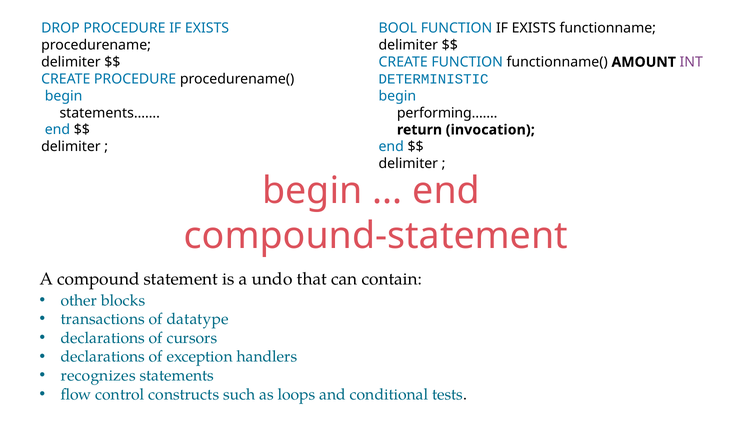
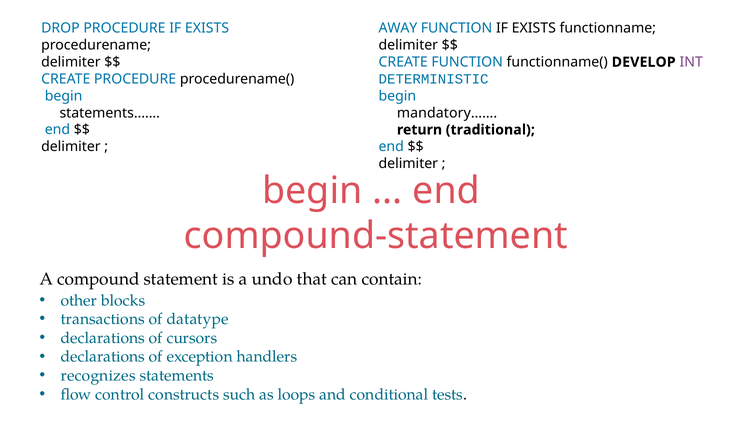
BOOL: BOOL -> AWAY
AMOUNT: AMOUNT -> DEVELOP
performing……: performing…… -> mandatory……
invocation: invocation -> traditional
